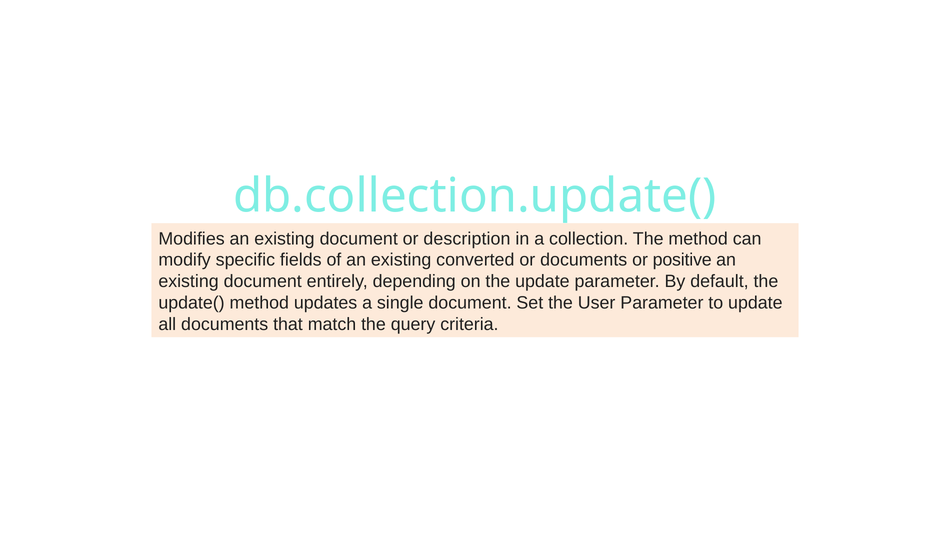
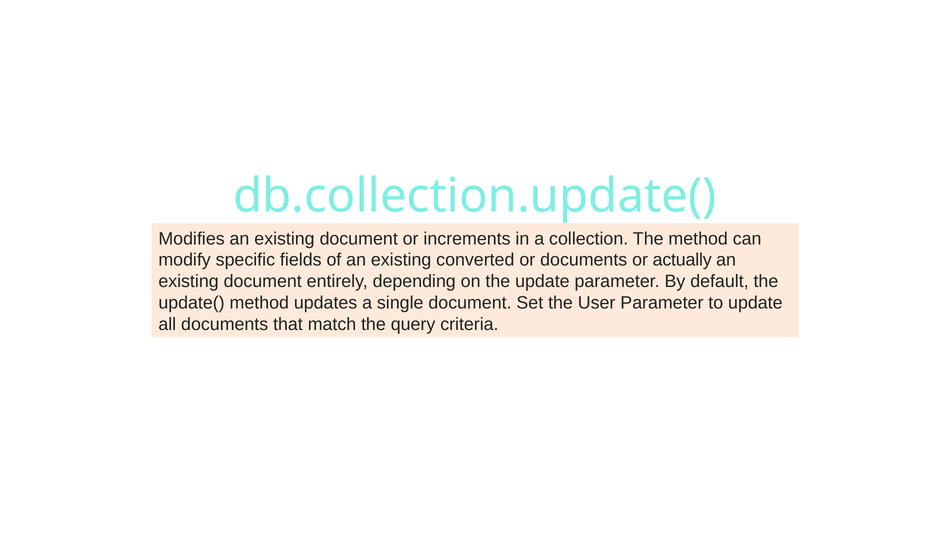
description: description -> increments
positive: positive -> actually
